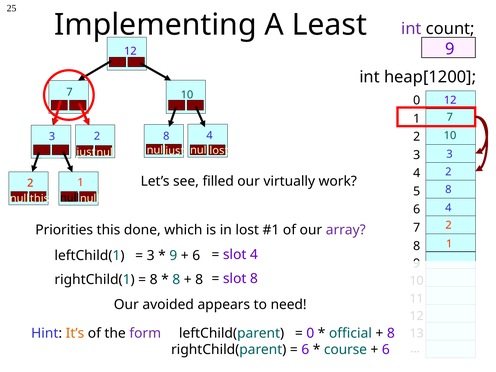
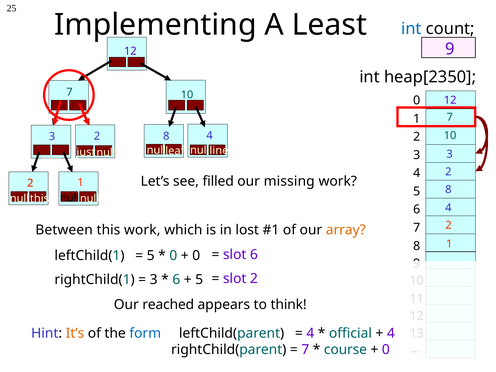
int at (411, 29) colour: purple -> blue
heap[1200: heap[1200 -> heap[2350
lost at (219, 150): lost -> line
just at (175, 151): just -> leaf
virtually: virtually -> missing
Priorities: Priorities -> Between
this done: done -> work
array colour: purple -> orange
3 at (151, 256): 3 -> 5
9 at (173, 256): 9 -> 0
6 at (196, 256): 6 -> 0
slot 4: 4 -> 6
8 at (154, 279): 8 -> 3
8 at (176, 279): 8 -> 6
8 at (199, 279): 8 -> 5
slot 8: 8 -> 2
avoided: avoided -> reached
need: need -> think
form colour: purple -> blue
0 at (310, 333): 0 -> 4
8 at (391, 333): 8 -> 4
6 at (305, 350): 6 -> 7
6 at (386, 350): 6 -> 0
